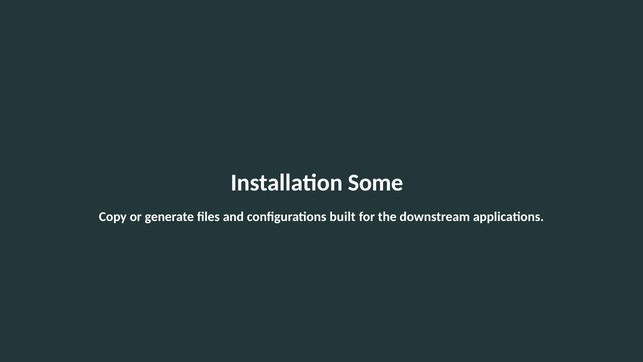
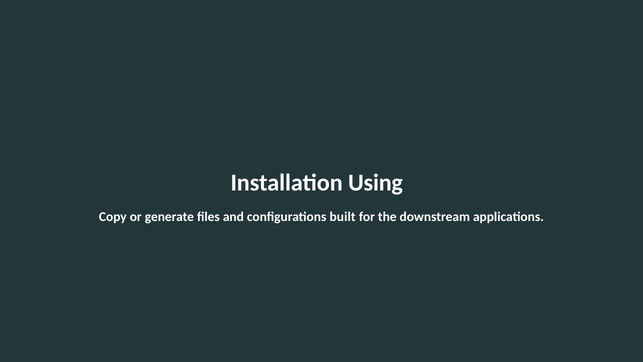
Some: Some -> Using
